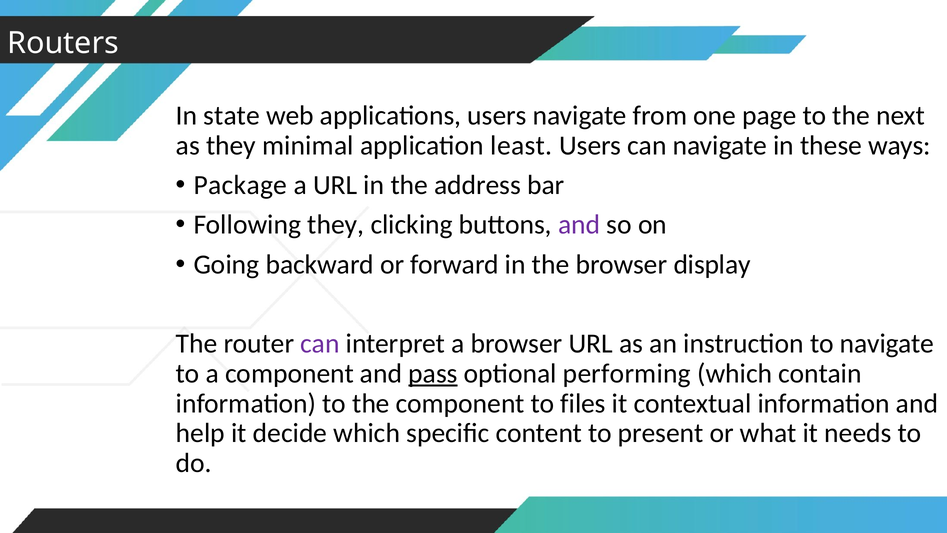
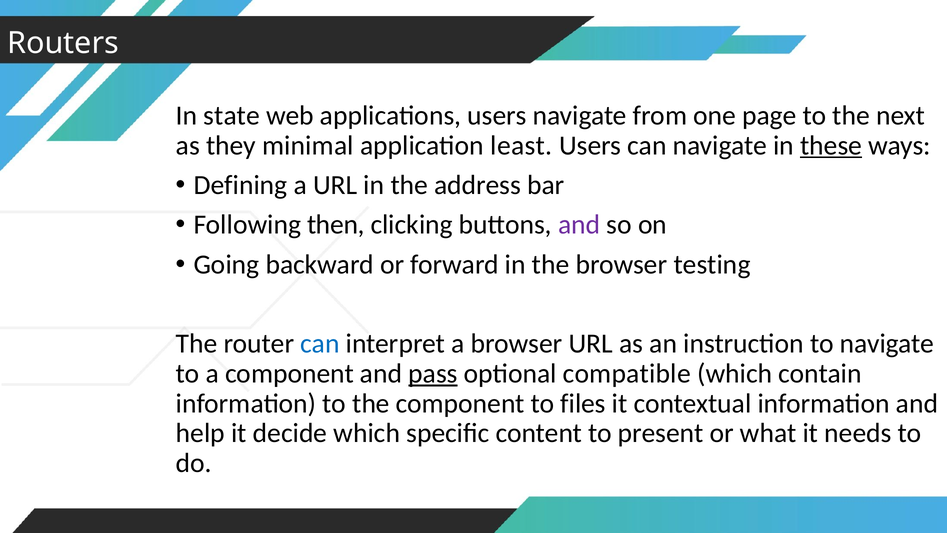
these underline: none -> present
Package: Package -> Defining
Following they: they -> then
display: display -> testing
can at (320, 344) colour: purple -> blue
performing: performing -> compatible
